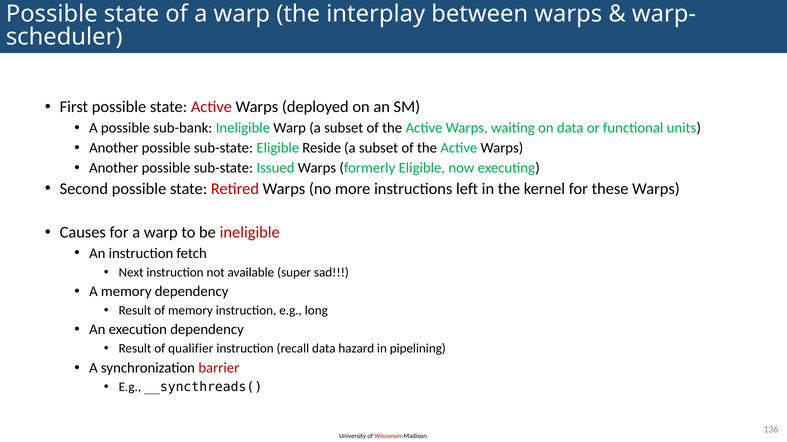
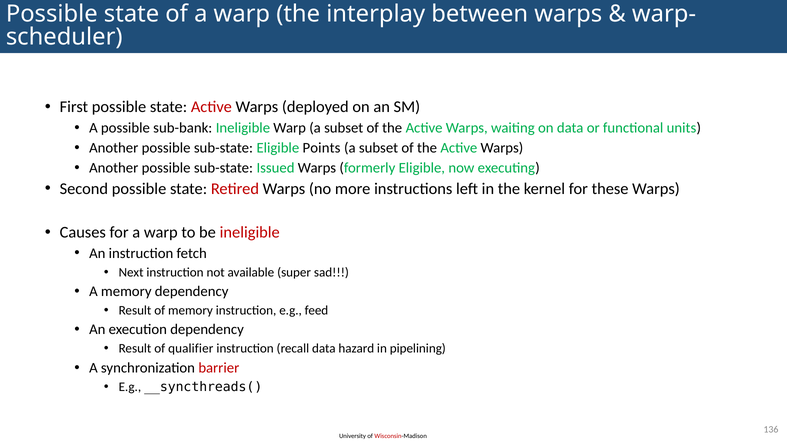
Reside: Reside -> Points
long: long -> feed
